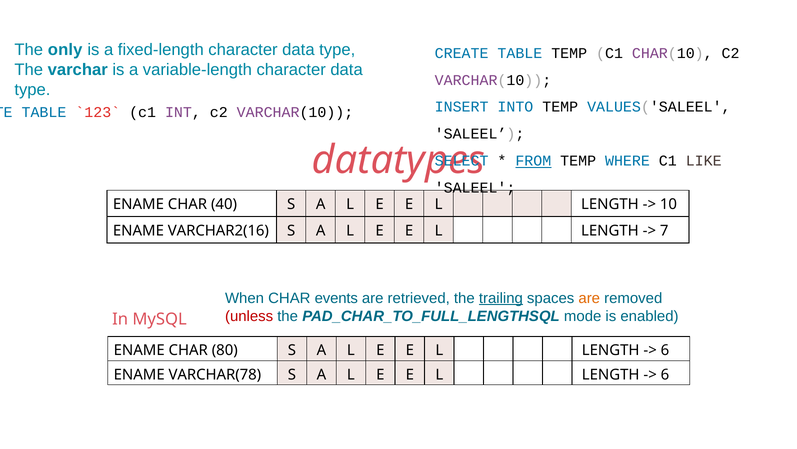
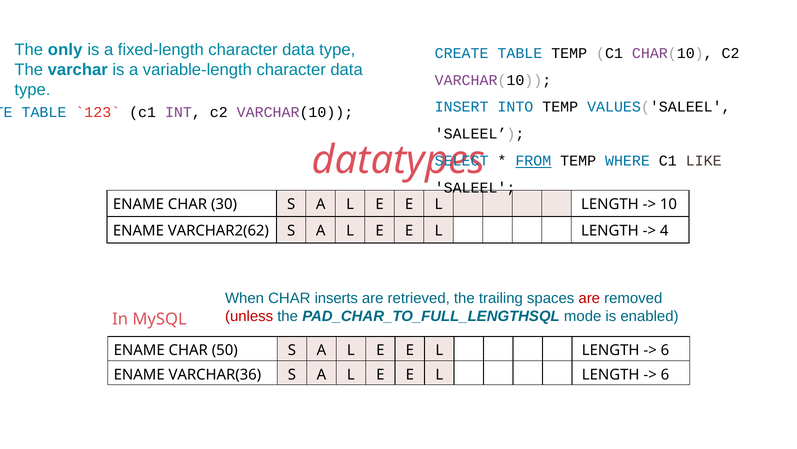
40: 40 -> 30
VARCHAR2(16: VARCHAR2(16 -> VARCHAR2(62
7: 7 -> 4
events: events -> inserts
trailing underline: present -> none
are at (589, 298) colour: orange -> red
80: 80 -> 50
VARCHAR(78: VARCHAR(78 -> VARCHAR(36
